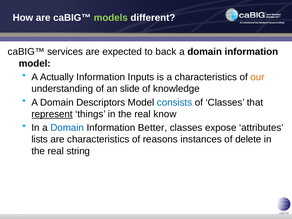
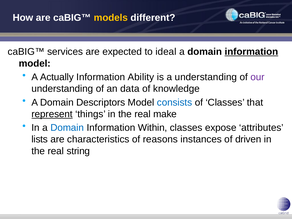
models colour: light green -> yellow
back: back -> ideal
information at (251, 52) underline: none -> present
Inputs: Inputs -> Ability
a characteristics: characteristics -> understanding
our colour: orange -> purple
slide: slide -> data
know: know -> make
Better: Better -> Within
delete: delete -> driven
